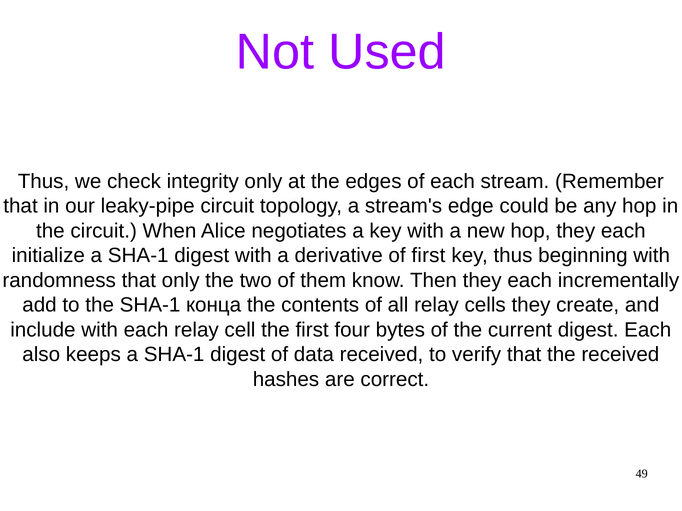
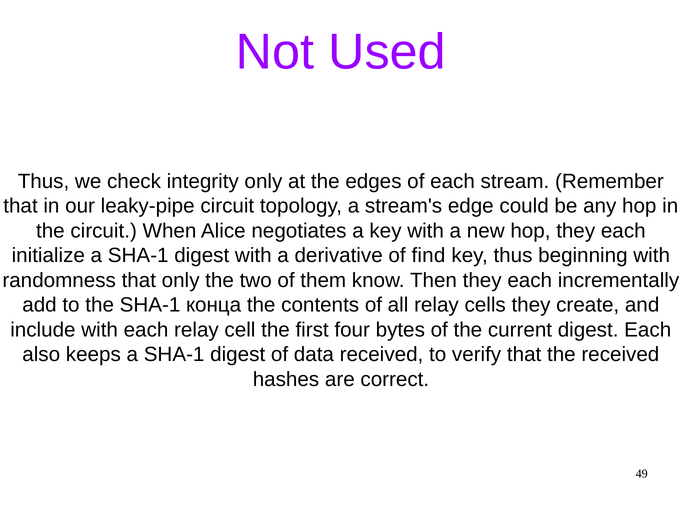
of first: first -> find
